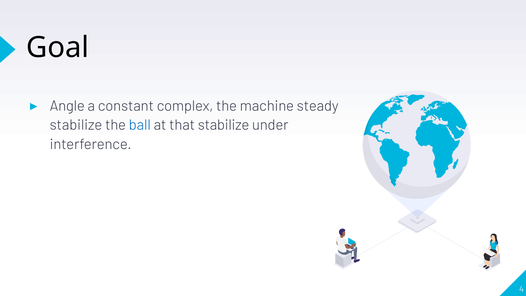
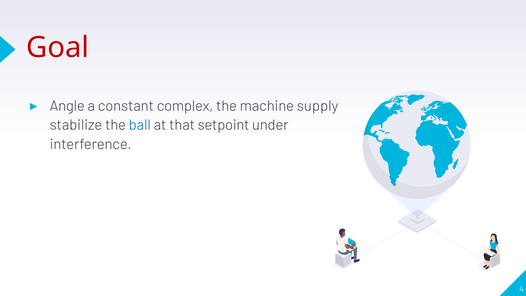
Goal colour: black -> red
steady: steady -> supply
that stabilize: stabilize -> setpoint
